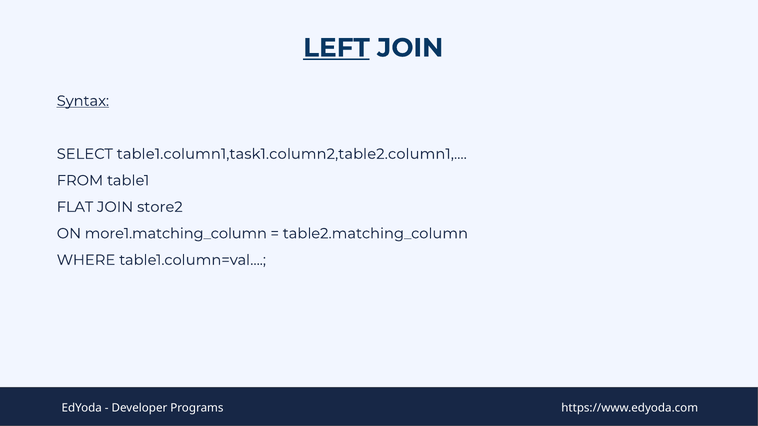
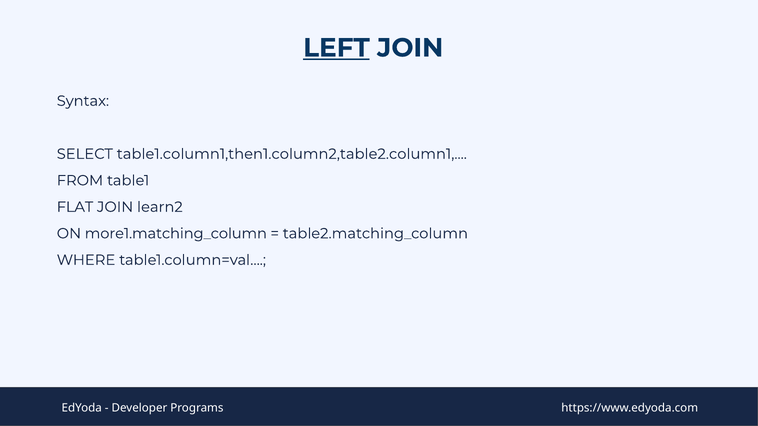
Syntax underline: present -> none
table1.column1,task1.column2,table2.column1: table1.column1,task1.column2,table2.column1 -> table1.column1,then1.column2,table2.column1
store2: store2 -> learn2
